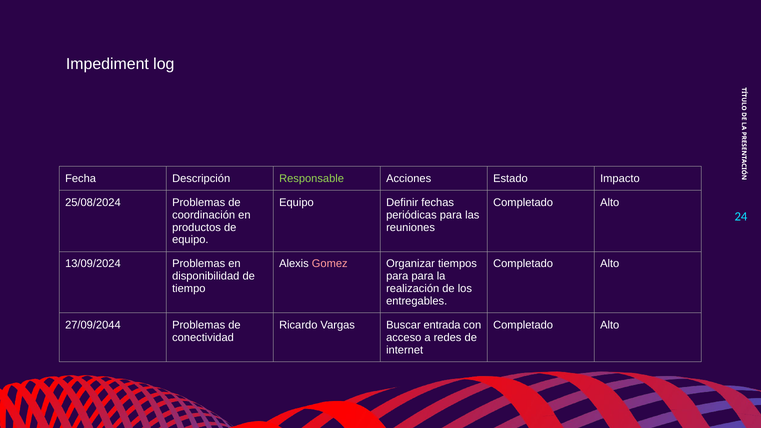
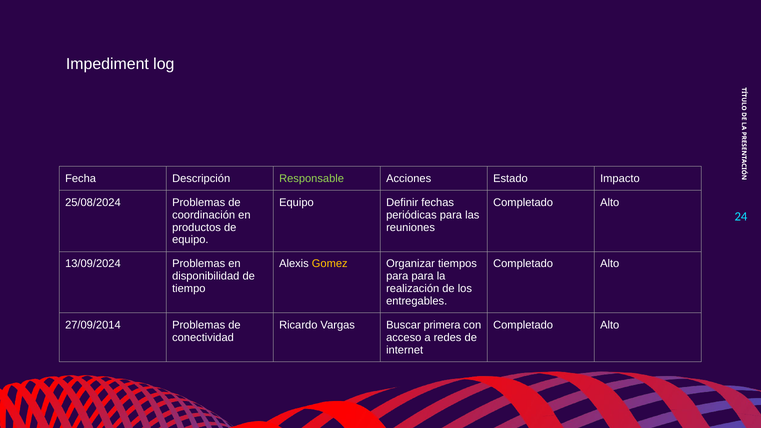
Gomez colour: pink -> yellow
27/09/2044: 27/09/2044 -> 27/09/2014
entrada: entrada -> primera
